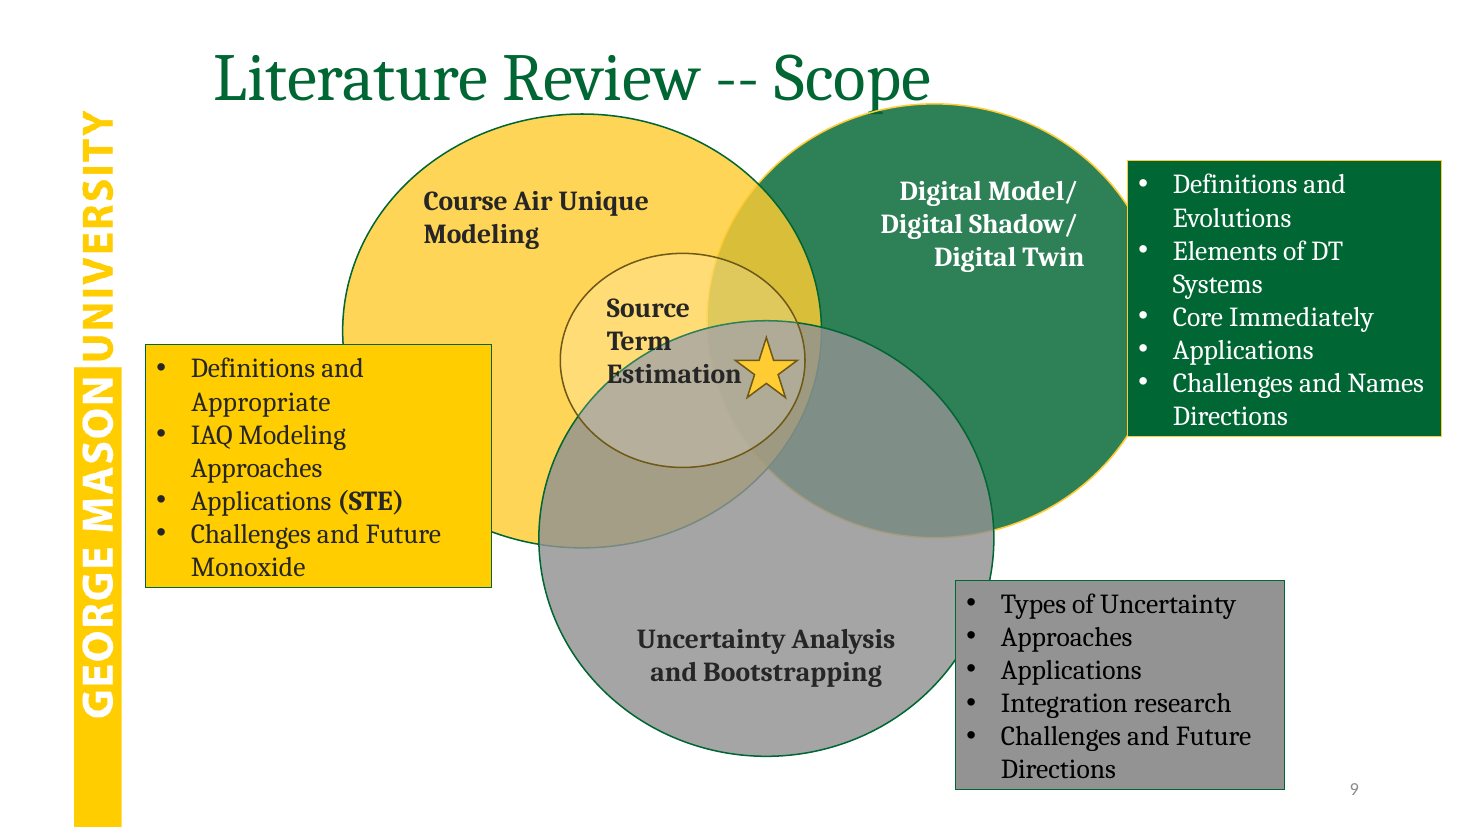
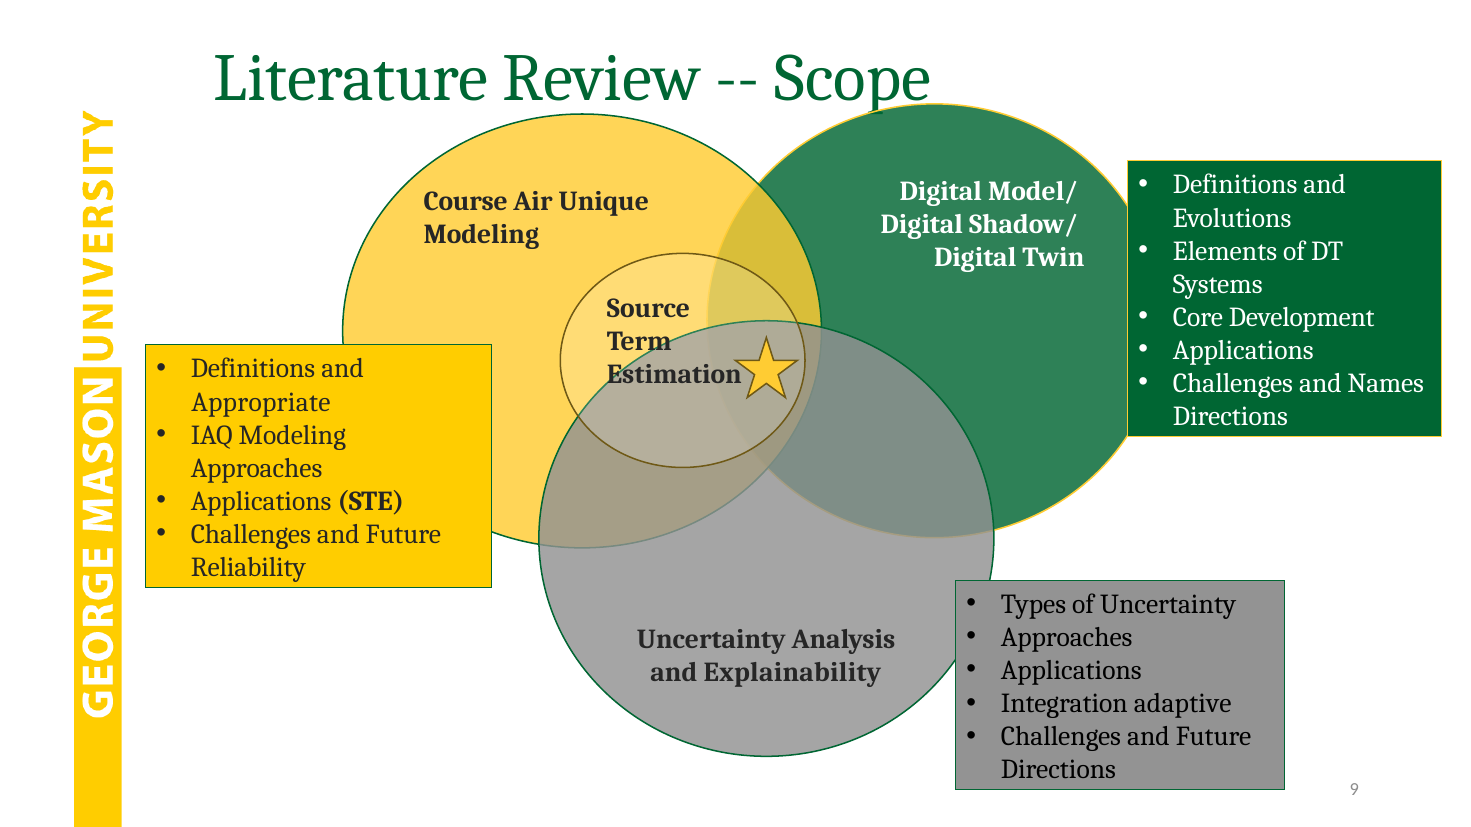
Immediately: Immediately -> Development
Monoxide: Monoxide -> Reliability
Bootstrapping: Bootstrapping -> Explainability
research: research -> adaptive
